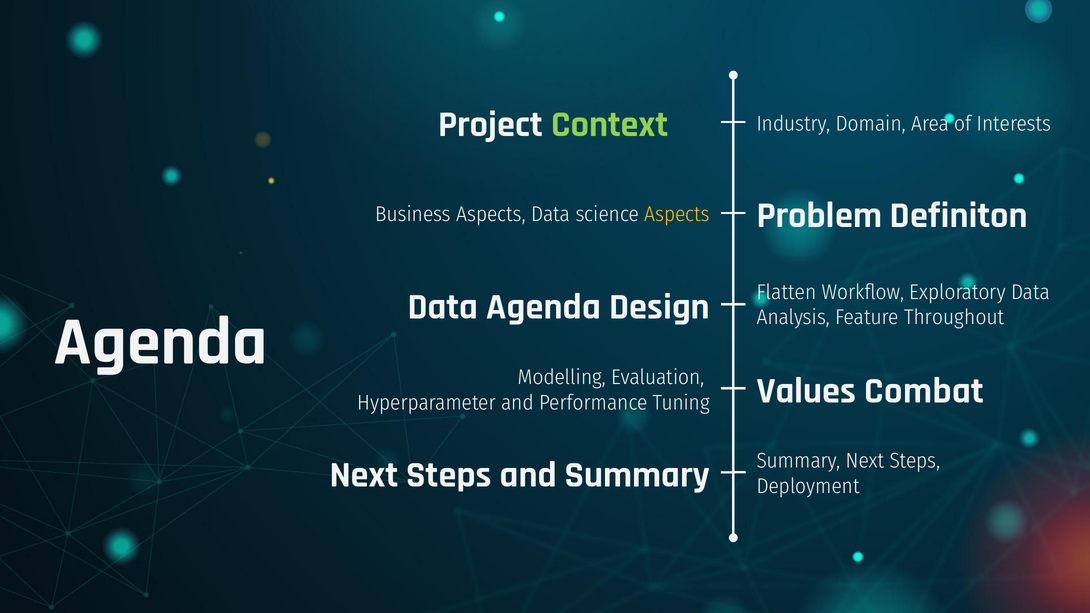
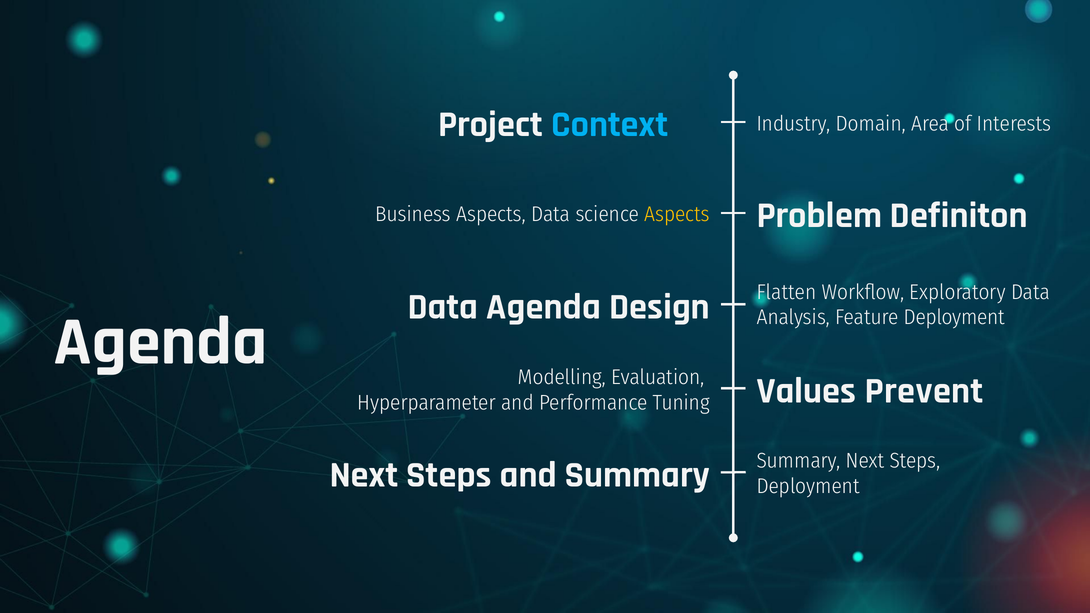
Context colour: light green -> light blue
Feature Throughout: Throughout -> Deployment
Combat: Combat -> Prevent
